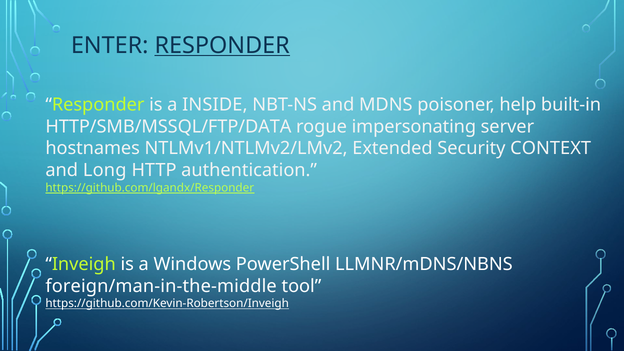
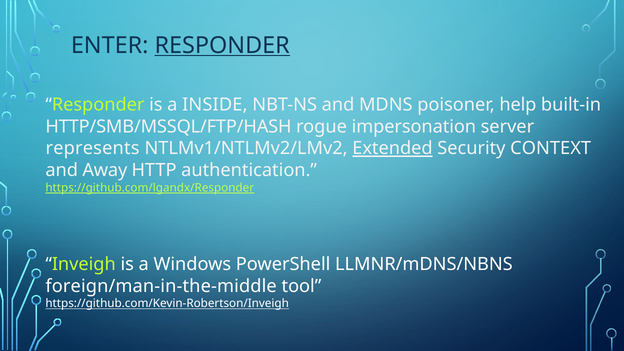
HTTP/SMB/MSSQL/FTP/DATA: HTTP/SMB/MSSQL/FTP/DATA -> HTTP/SMB/MSSQL/FTP/HASH
impersonating: impersonating -> impersonation
hostnames: hostnames -> represents
Extended underline: none -> present
Long: Long -> Away
